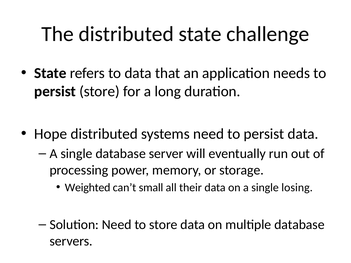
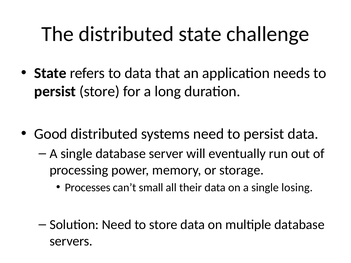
Hope: Hope -> Good
Weighted: Weighted -> Processes
